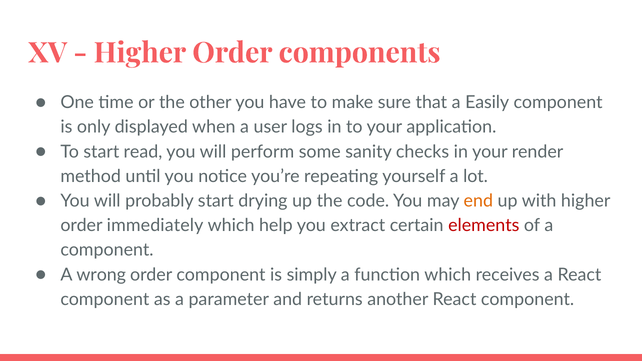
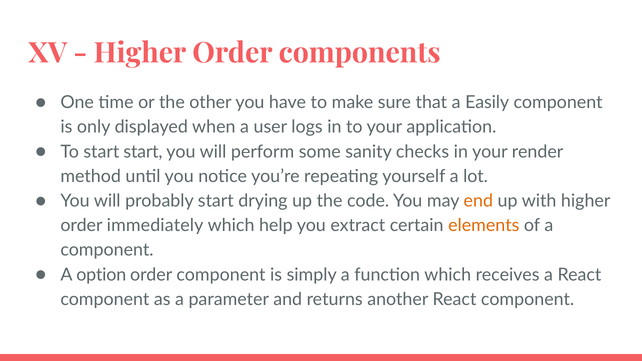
start read: read -> start
elements colour: red -> orange
wrong: wrong -> option
